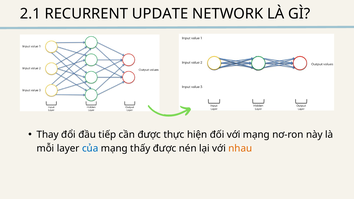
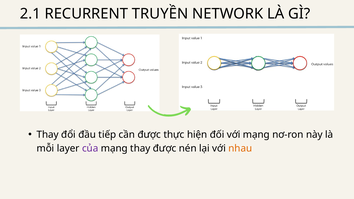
UPDATE: UPDATE -> TRUYỀN
của colour: blue -> purple
mạng thấy: thấy -> thay
